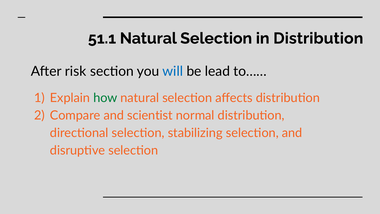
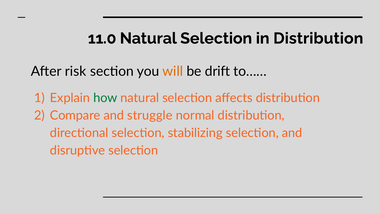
51.1: 51.1 -> 11.0
will colour: blue -> orange
lead: lead -> drift
scientist: scientist -> struggle
